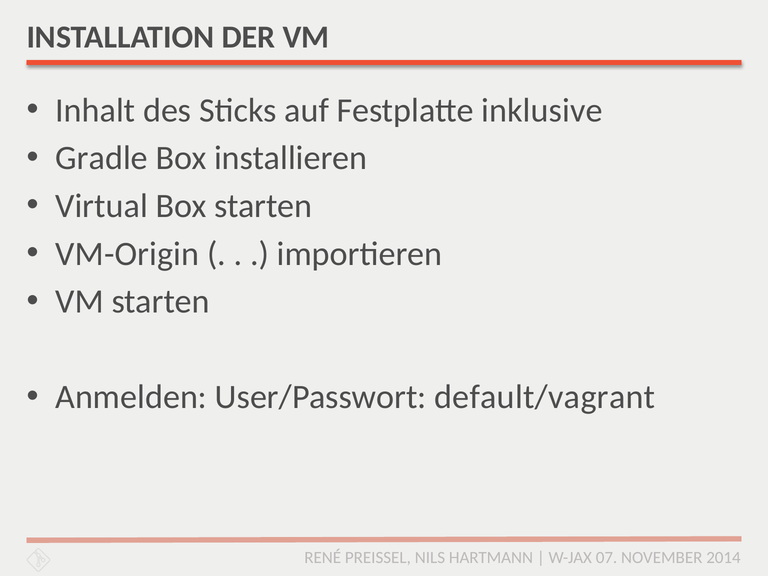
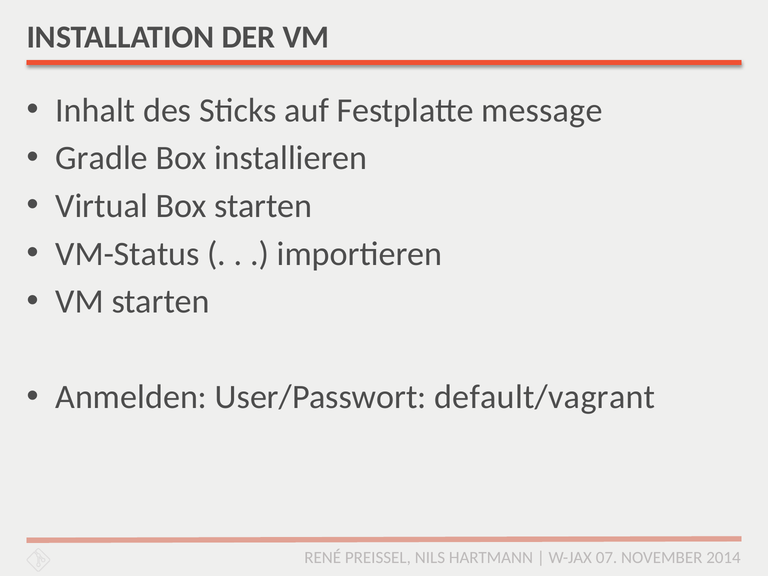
inklusive: inklusive -> message
VM-Origin: VM-Origin -> VM-Status
